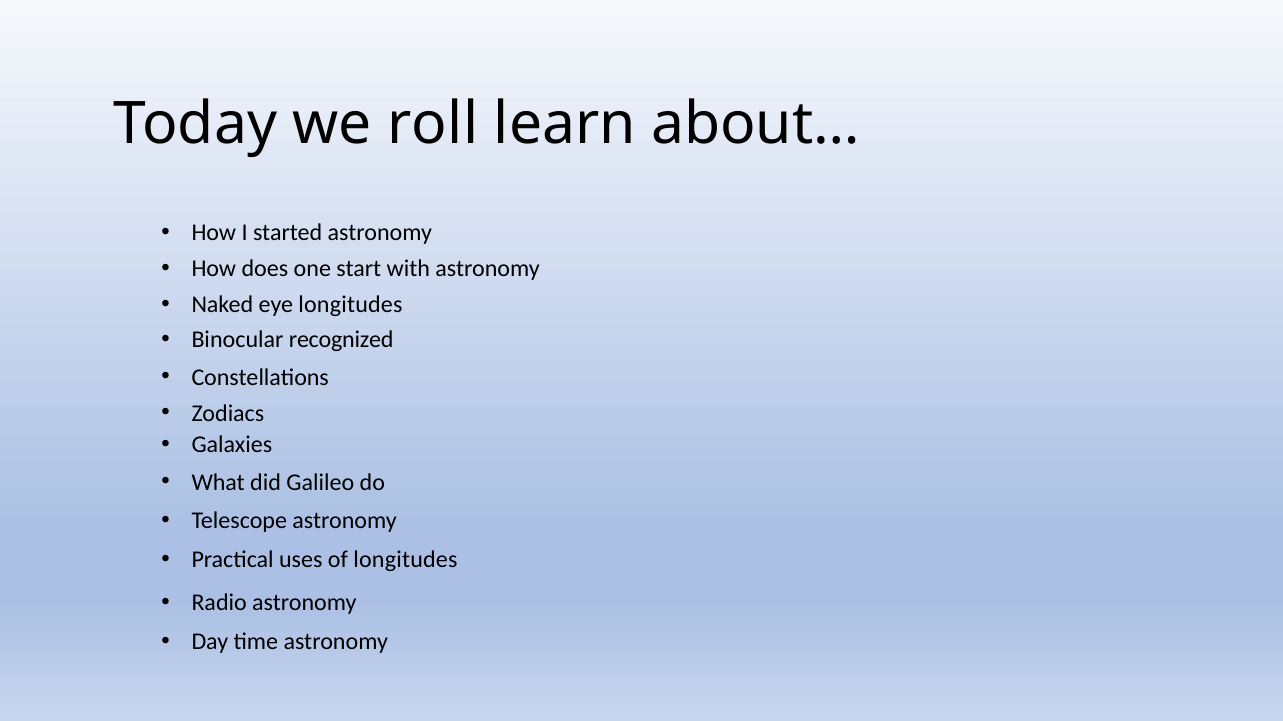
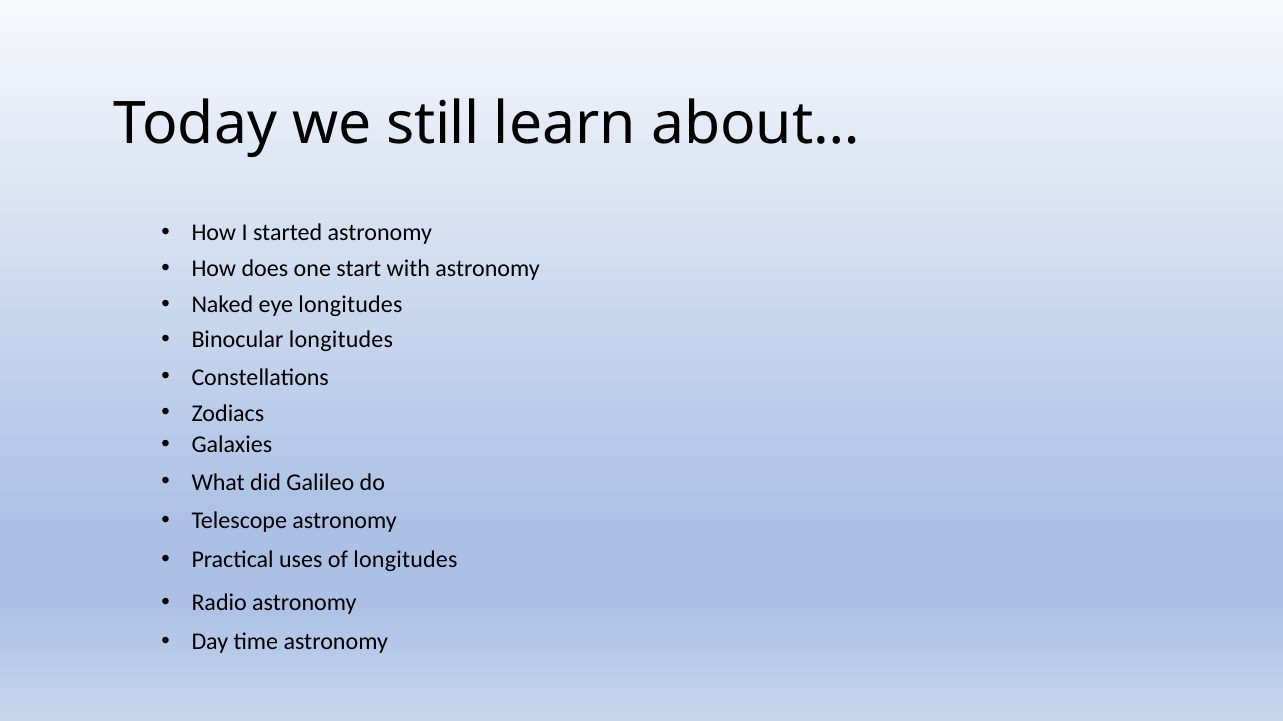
roll: roll -> still
Binocular recognized: recognized -> longitudes
